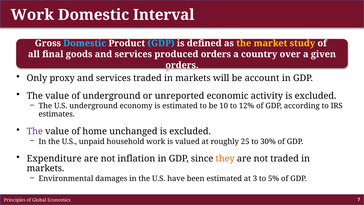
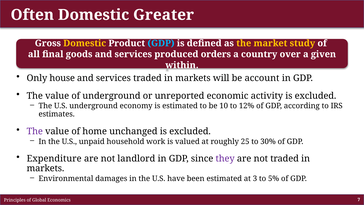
Work at (32, 15): Work -> Often
Interval: Interval -> Greater
Domestic at (85, 43) colour: light blue -> yellow
orders at (182, 65): orders -> within
proxy: proxy -> house
inflation: inflation -> landlord
they colour: orange -> purple
